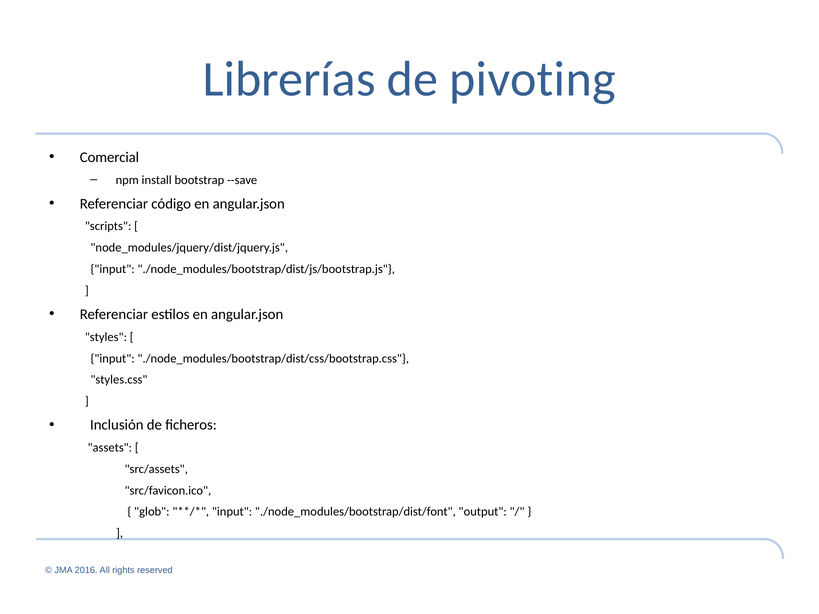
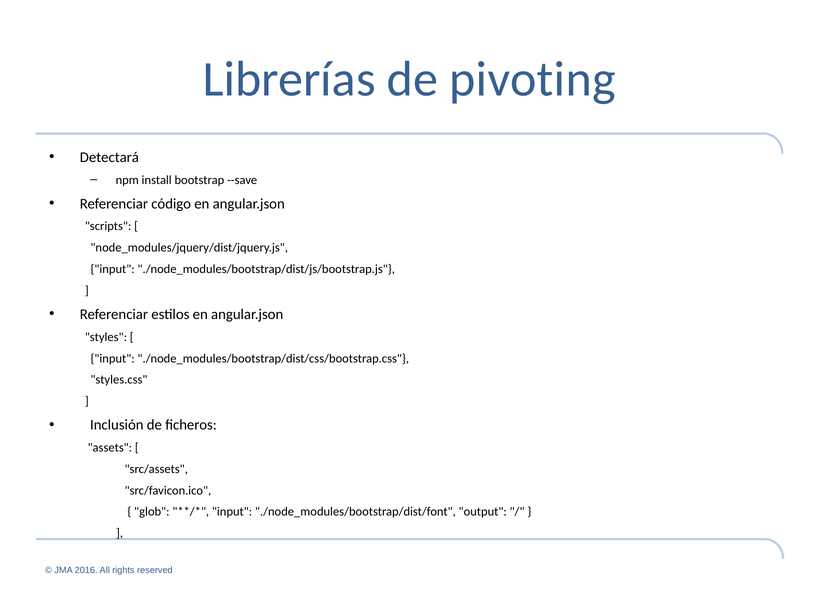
Comercial: Comercial -> Detectará
